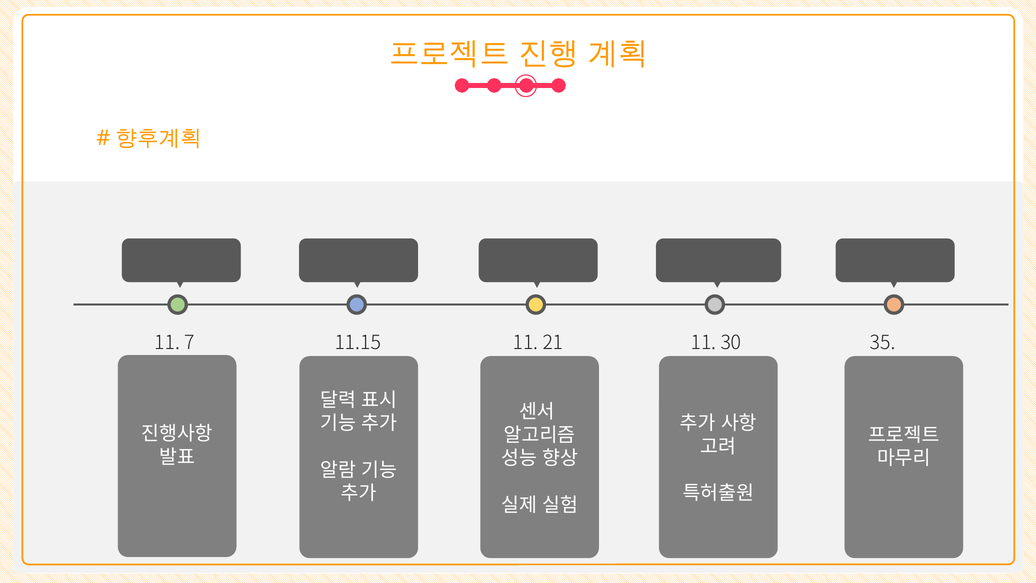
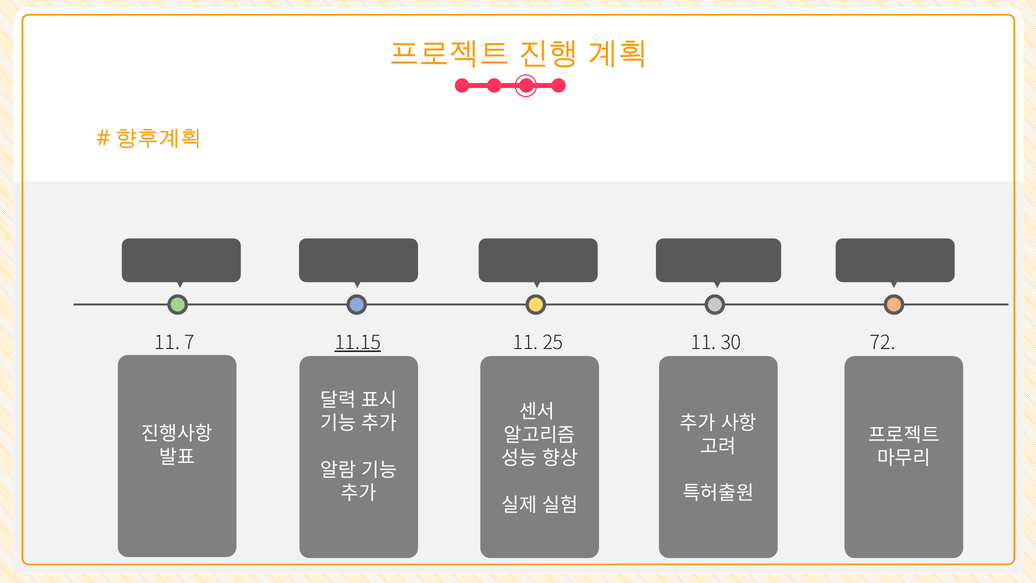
11.15 underline: none -> present
21: 21 -> 25
35: 35 -> 72
